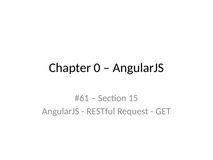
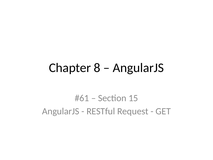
0: 0 -> 8
